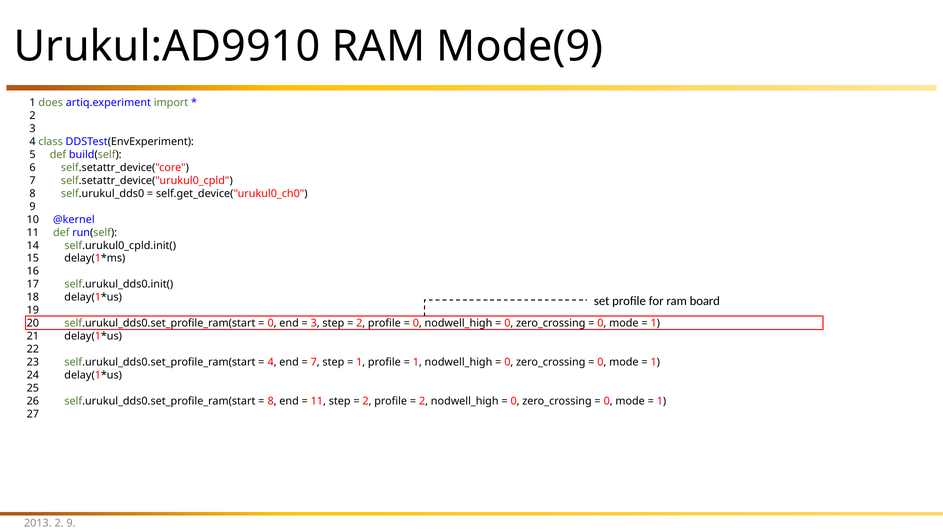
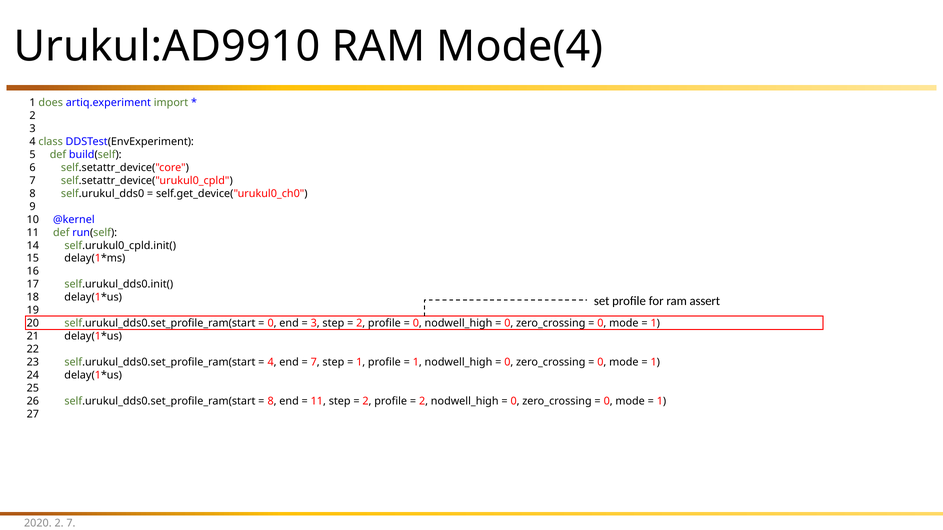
Mode(9: Mode(9 -> Mode(4
board: board -> assert
2013: 2013 -> 2020
2 9: 9 -> 7
